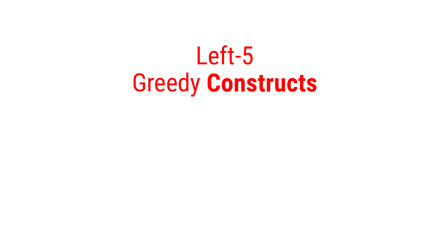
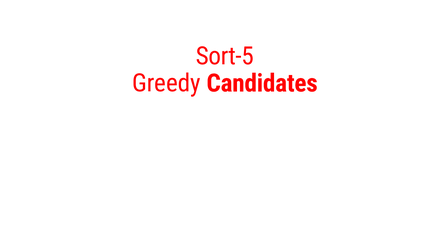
Left-5: Left-5 -> Sort-5
Constructs: Constructs -> Candidates
